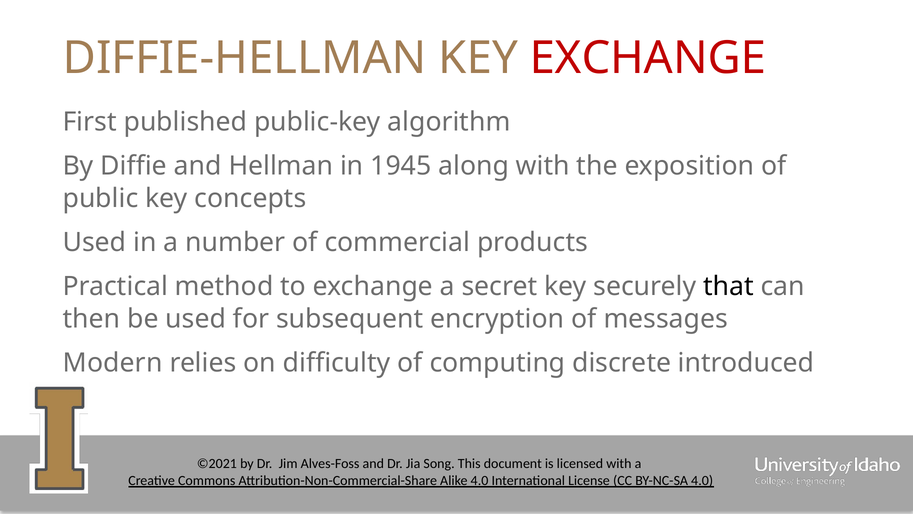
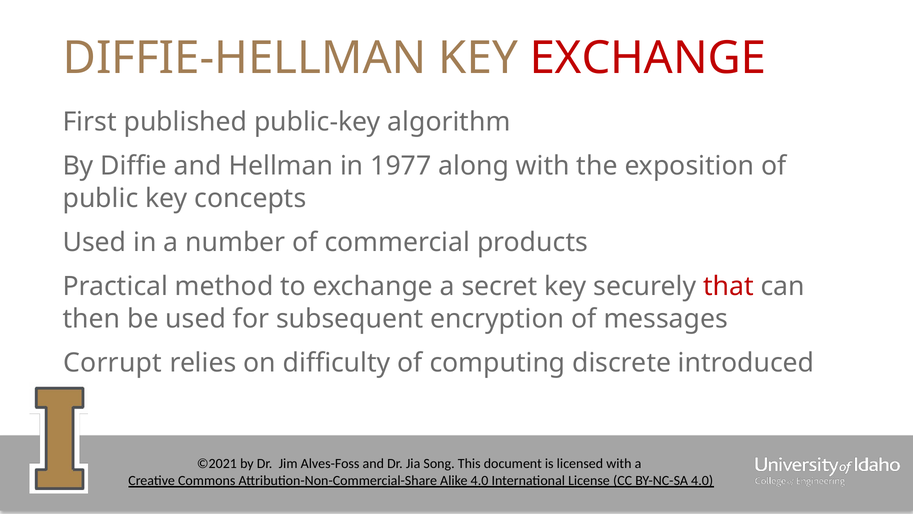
1945: 1945 -> 1977
that colour: black -> red
Modern: Modern -> Corrupt
